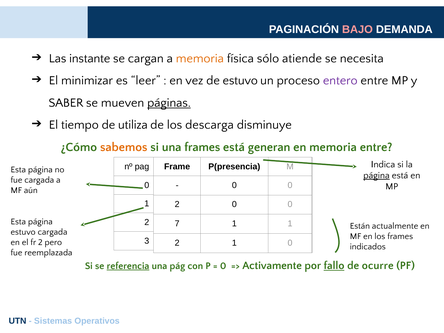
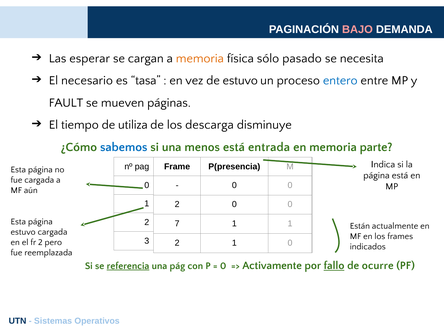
instante: instante -> esperar
atiende: atiende -> pasado
minimizar: minimizar -> necesario
leer: leer -> tasa
entero colour: purple -> blue
SABER: SABER -> FAULT
páginas underline: present -> none
sabemos colour: orange -> blue
una frames: frames -> menos
generan: generan -> entrada
memoria entre: entre -> parte
página at (376, 175) underline: present -> none
